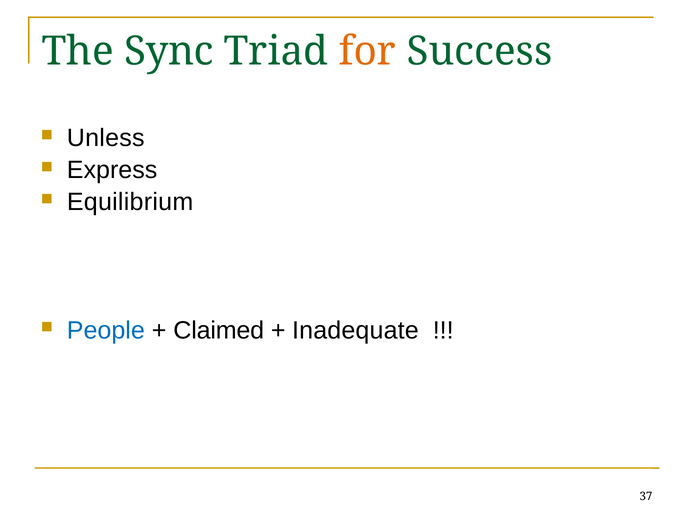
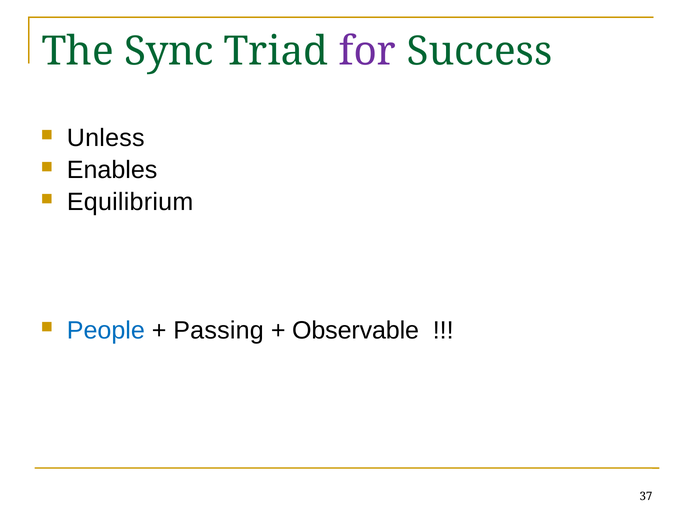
for colour: orange -> purple
Express: Express -> Enables
Claimed: Claimed -> Passing
Inadequate: Inadequate -> Observable
